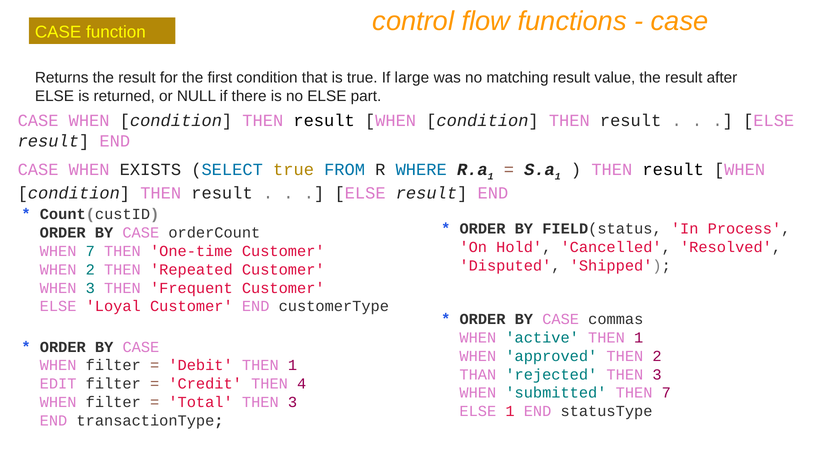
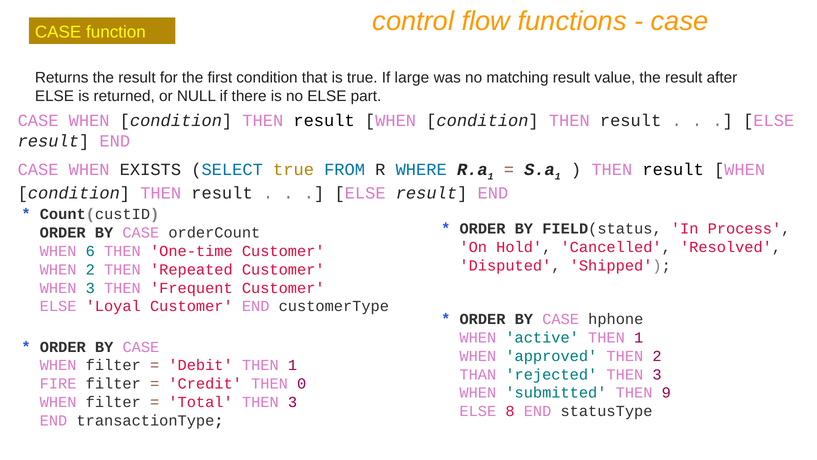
WHEN 7: 7 -> 6
commas: commas -> hphone
EDIT: EDIT -> FIRE
4: 4 -> 0
THEN 7: 7 -> 9
ELSE 1: 1 -> 8
